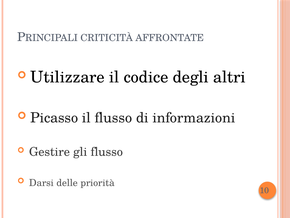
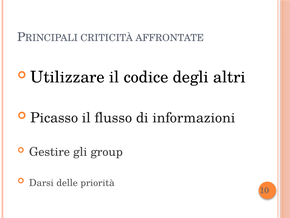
gli flusso: flusso -> group
